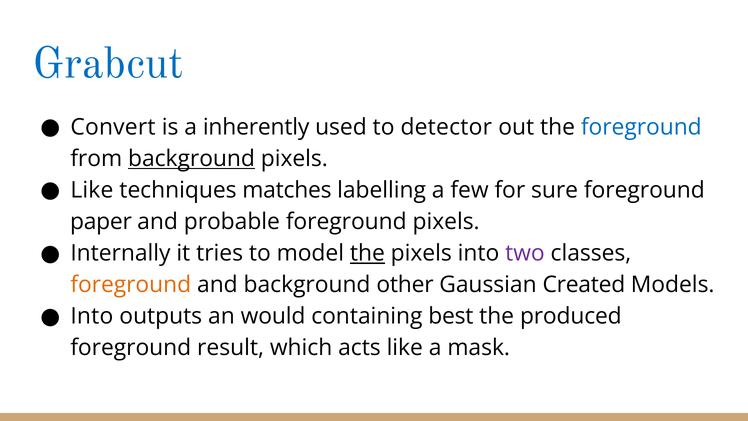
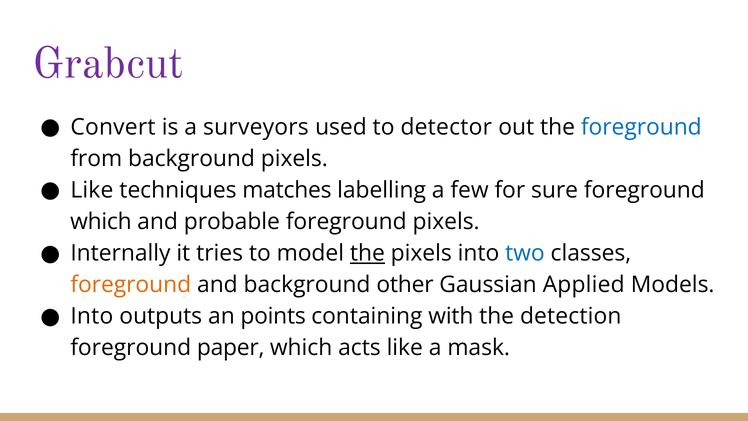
Grabcut colour: blue -> purple
inherently: inherently -> surveyors
background at (191, 159) underline: present -> none
paper at (101, 222): paper -> which
two colour: purple -> blue
Created: Created -> Applied
would: would -> points
best: best -> with
produced: produced -> detection
result: result -> paper
